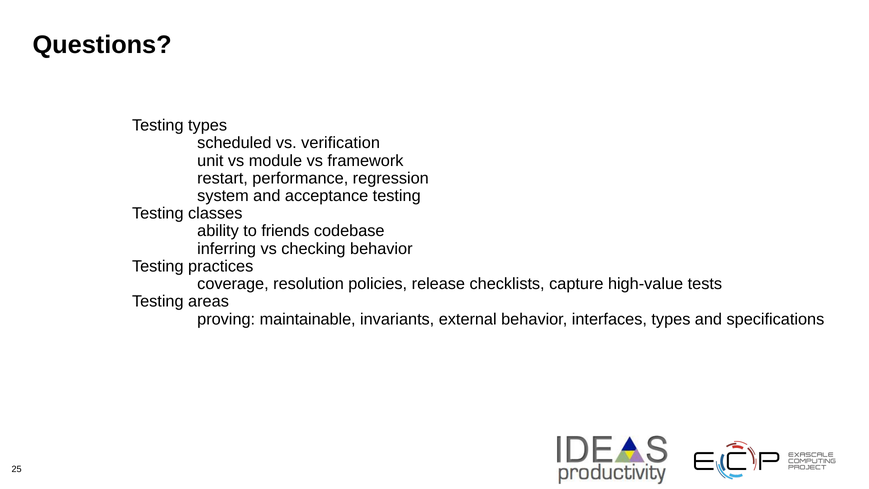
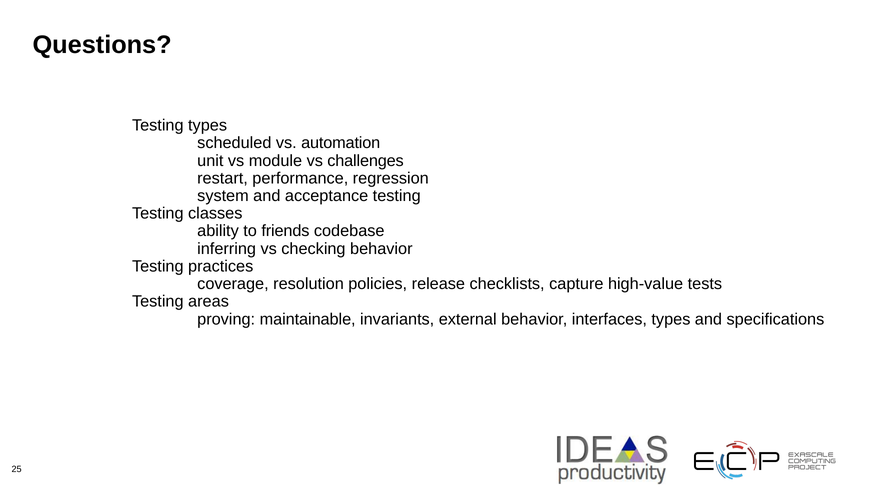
verification: verification -> automation
framework: framework -> challenges
